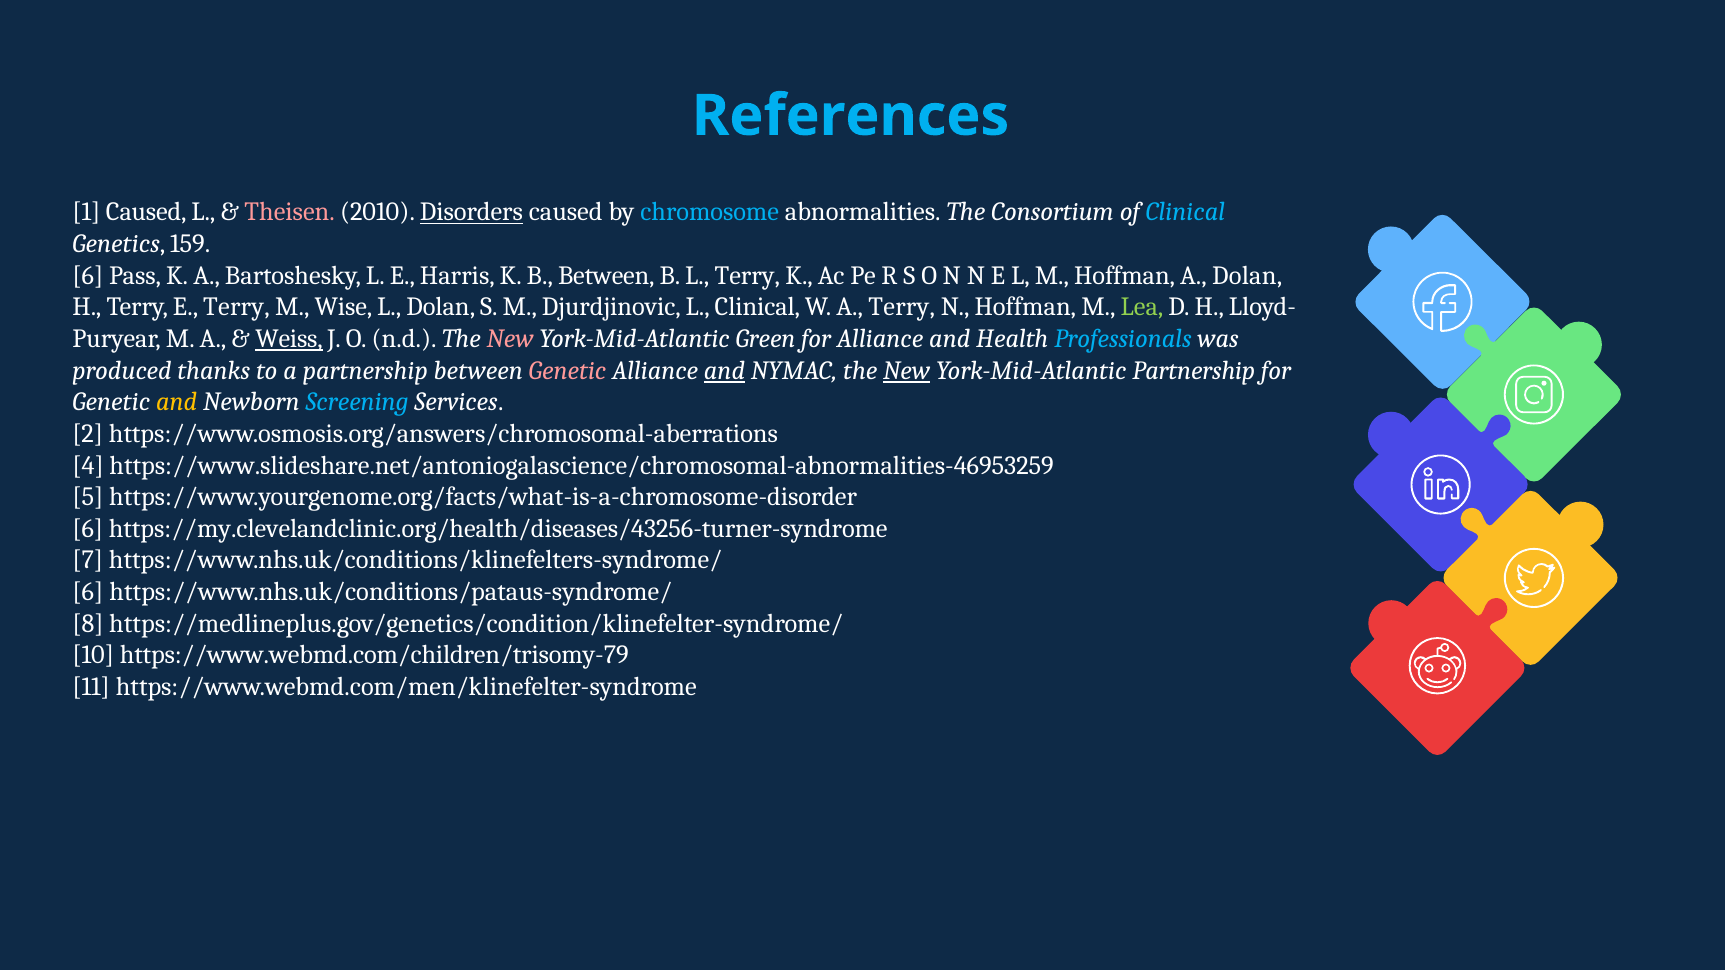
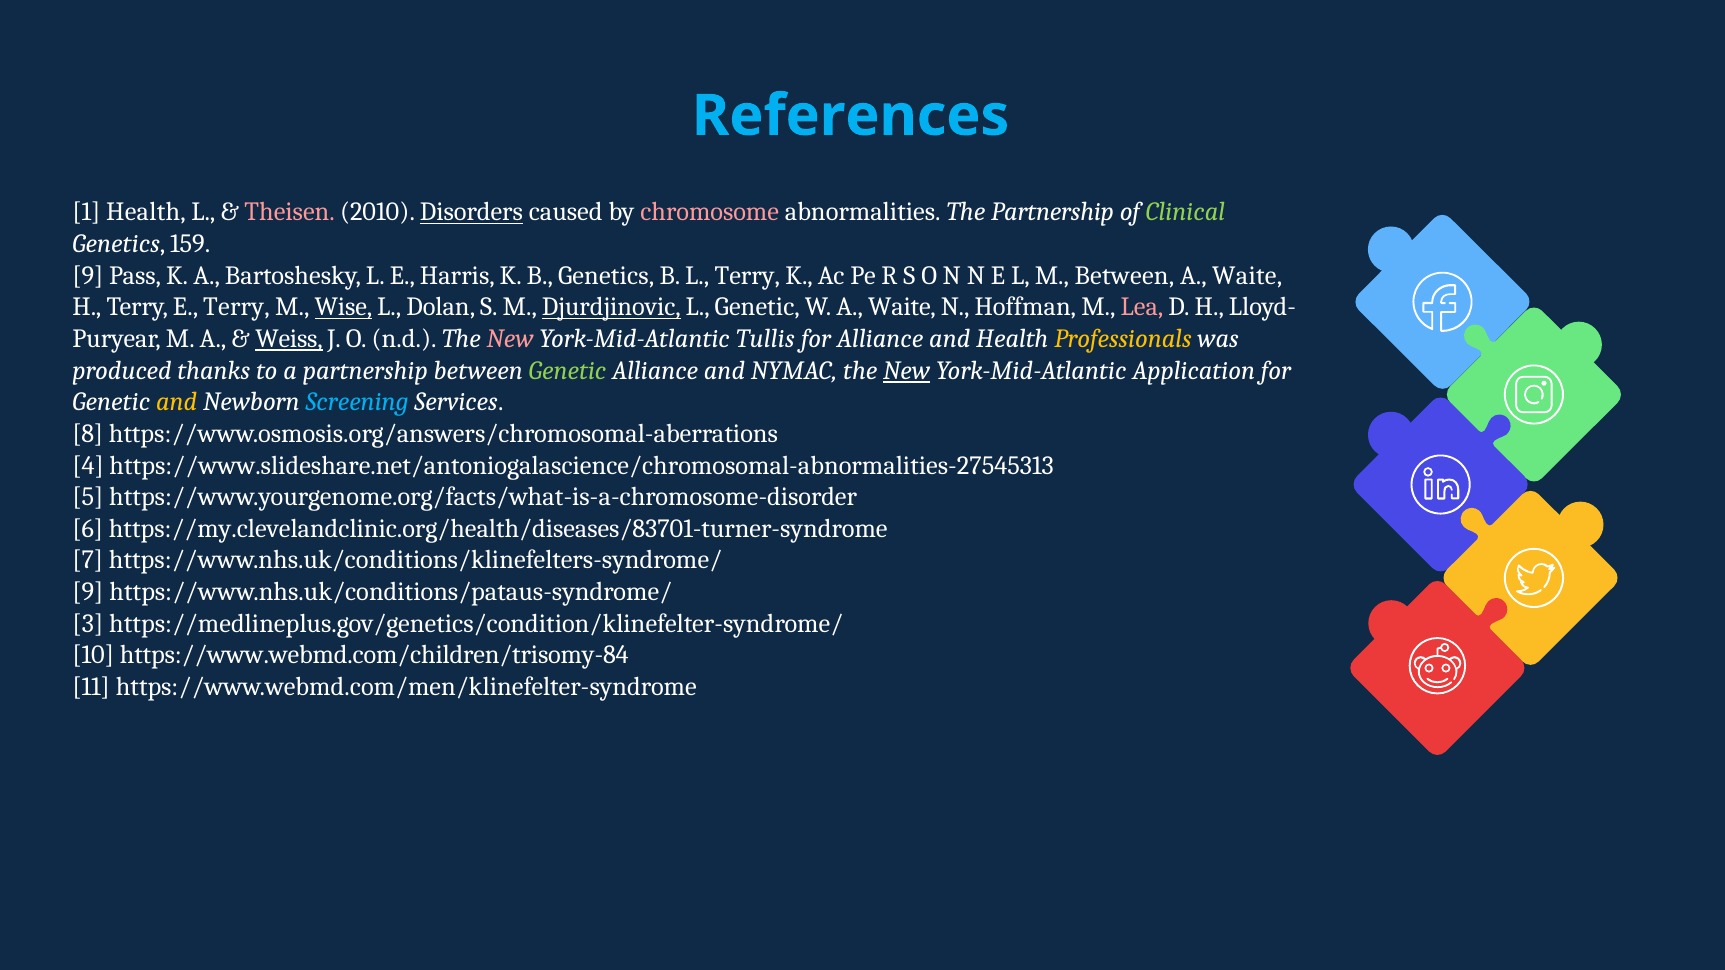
1 Caused: Caused -> Health
chromosome colour: light blue -> pink
The Consortium: Consortium -> Partnership
Clinical at (1185, 212) colour: light blue -> light green
6 at (88, 276): 6 -> 9
B Between: Between -> Genetics
M Hoffman: Hoffman -> Between
Dolan at (1247, 276): Dolan -> Waite
Wise underline: none -> present
Djurdjinovic underline: none -> present
L Clinical: Clinical -> Genetic
W A Terry: Terry -> Waite
Lea colour: light green -> pink
Green: Green -> Tullis
Professionals colour: light blue -> yellow
Genetic at (567, 371) colour: pink -> light green
and at (724, 371) underline: present -> none
York-Mid-Atlantic Partnership: Partnership -> Application
2: 2 -> 8
https://www.slideshare.net/antoniogalascience/chromosomal-abnormalities-46953259: https://www.slideshare.net/antoniogalascience/chromosomal-abnormalities-46953259 -> https://www.slideshare.net/antoniogalascience/chromosomal-abnormalities-27545313
https://my.clevelandclinic.org/health/diseases/43256-turner-syndrome: https://my.clevelandclinic.org/health/diseases/43256-turner-syndrome -> https://my.clevelandclinic.org/health/diseases/83701-turner-syndrome
6 at (88, 592): 6 -> 9
8: 8 -> 3
https://www.webmd.com/children/trisomy-79: https://www.webmd.com/children/trisomy-79 -> https://www.webmd.com/children/trisomy-84
